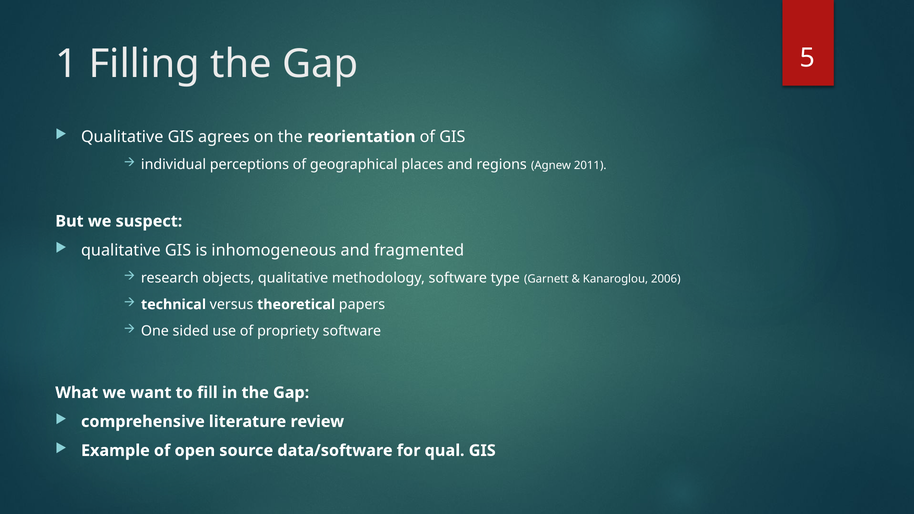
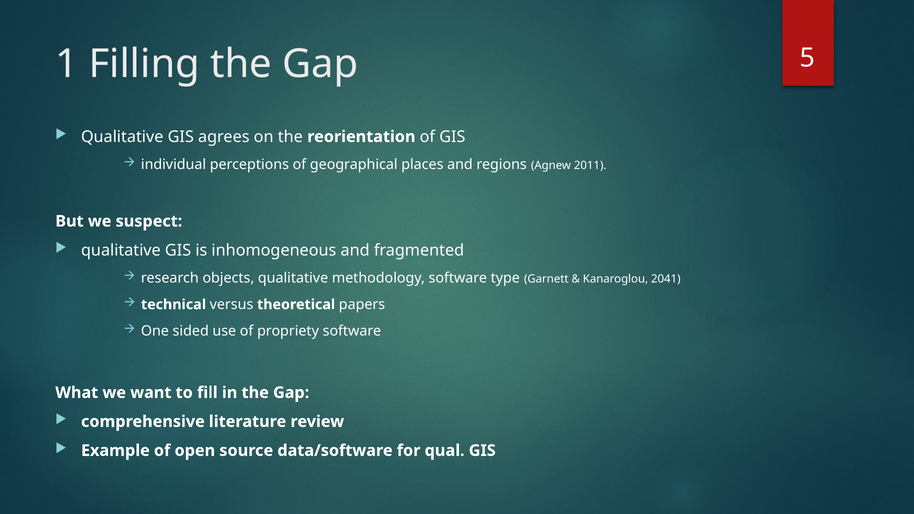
2006: 2006 -> 2041
